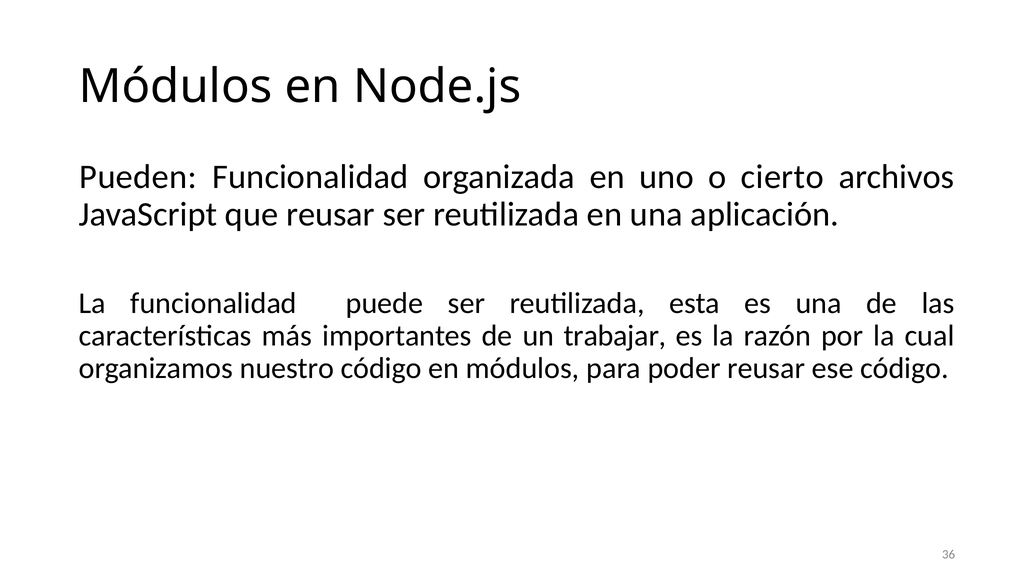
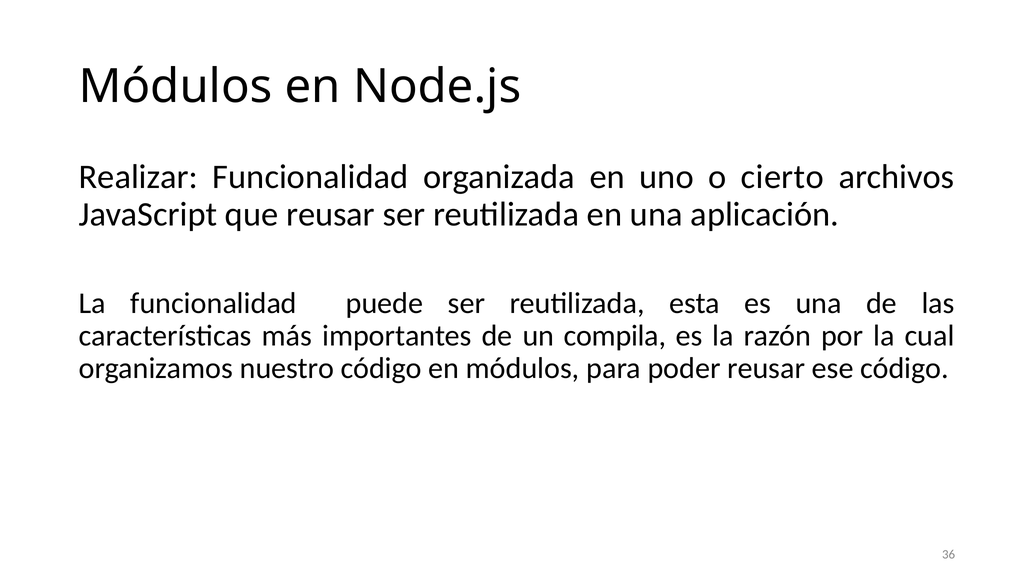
Pueden: Pueden -> Realizar
trabajar: trabajar -> compila
